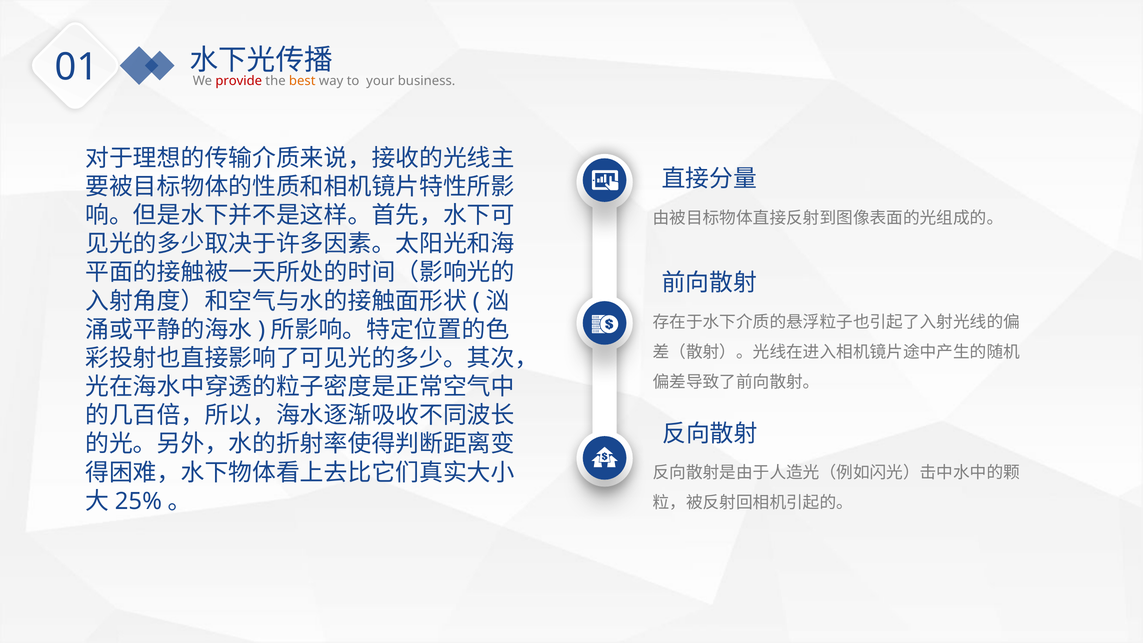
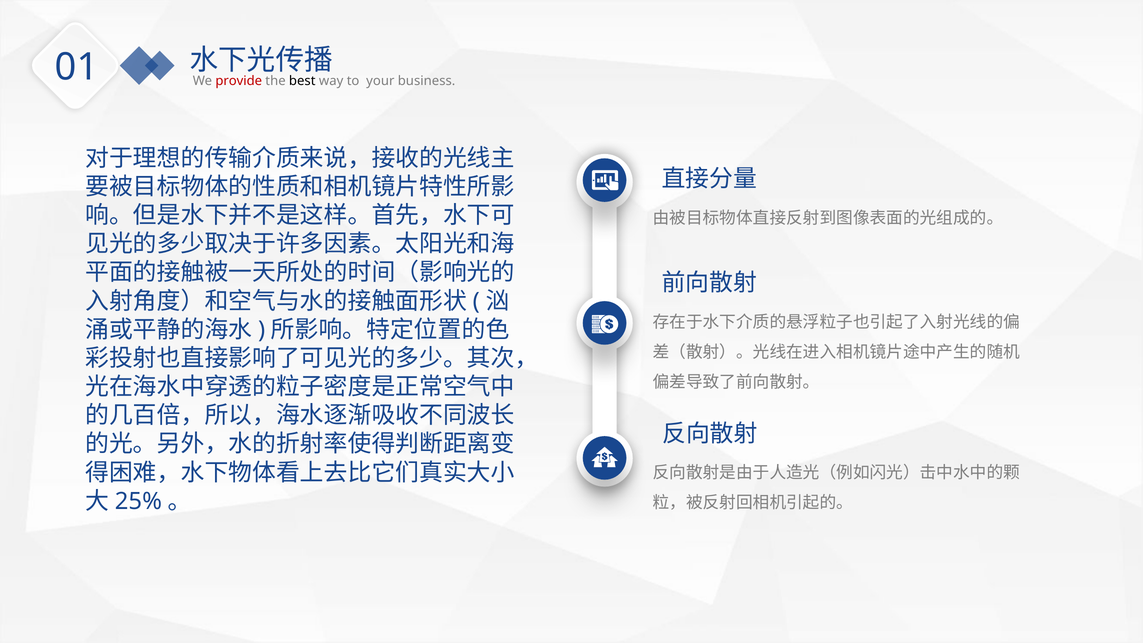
best colour: orange -> black
